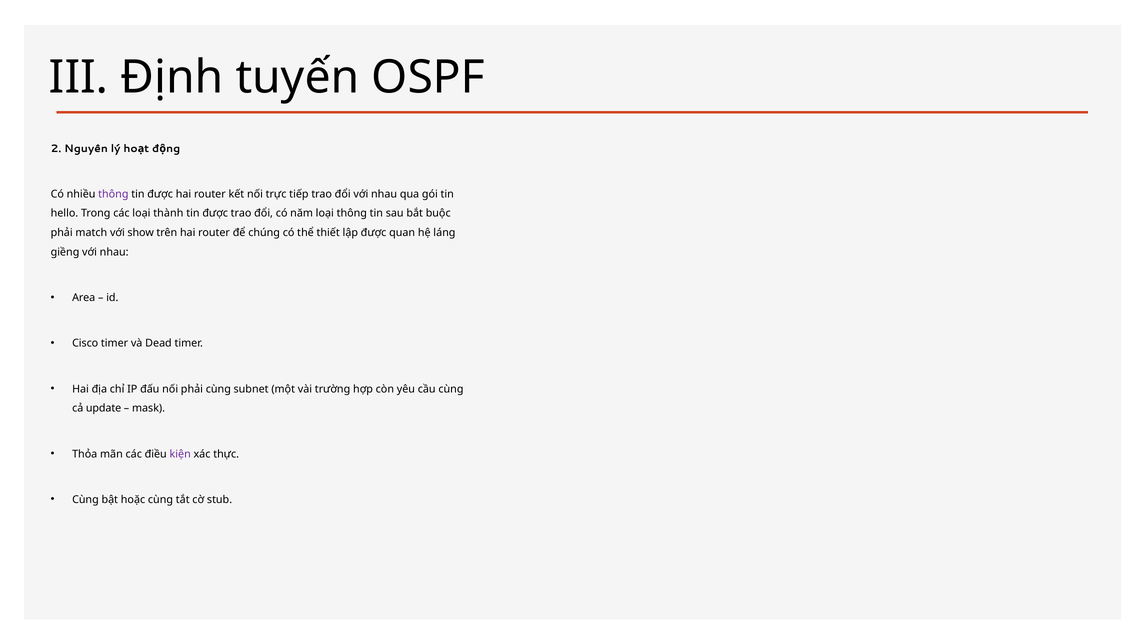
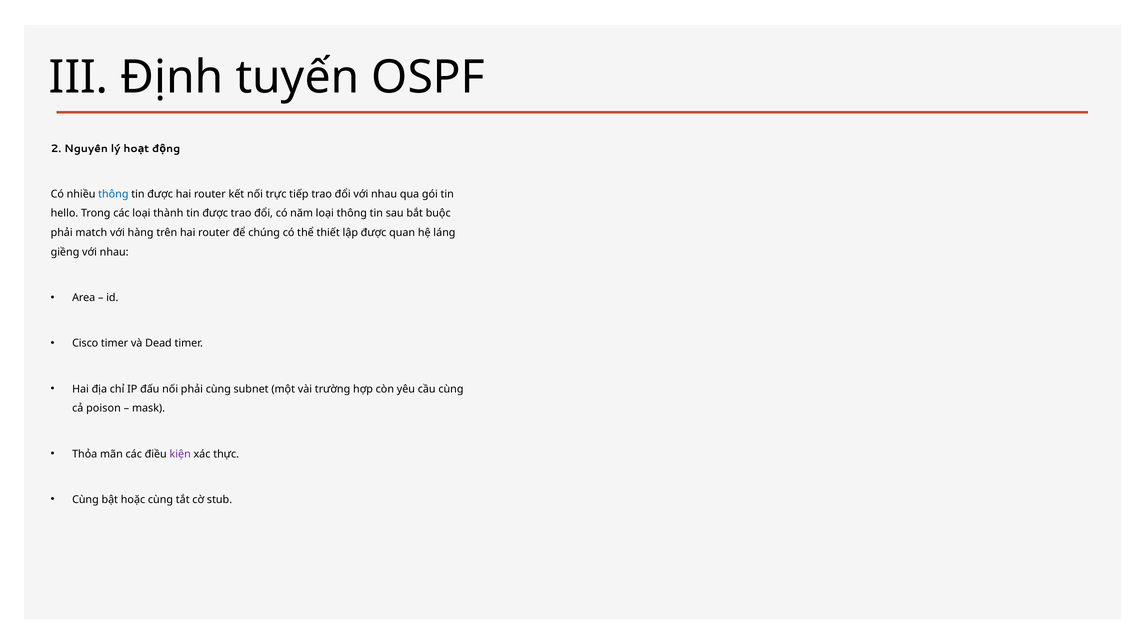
thông at (113, 194) colour: purple -> blue
show: show -> hàng
update: update -> poison
